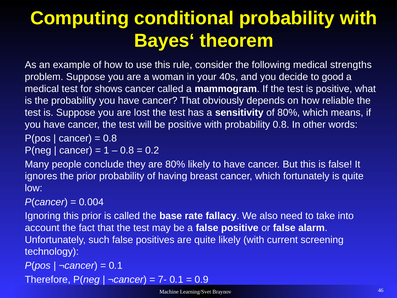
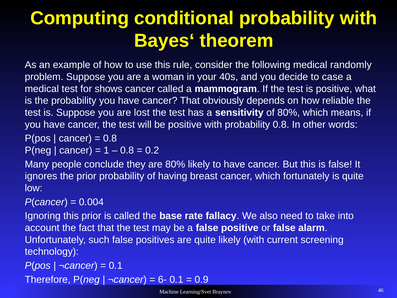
strengths: strengths -> randomly
good: good -> case
7-: 7- -> 6-
